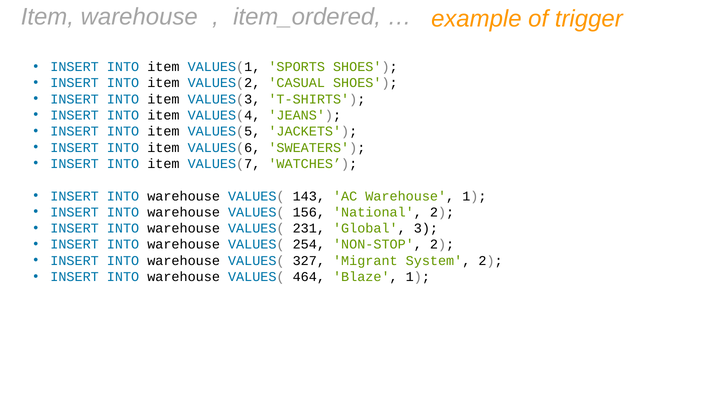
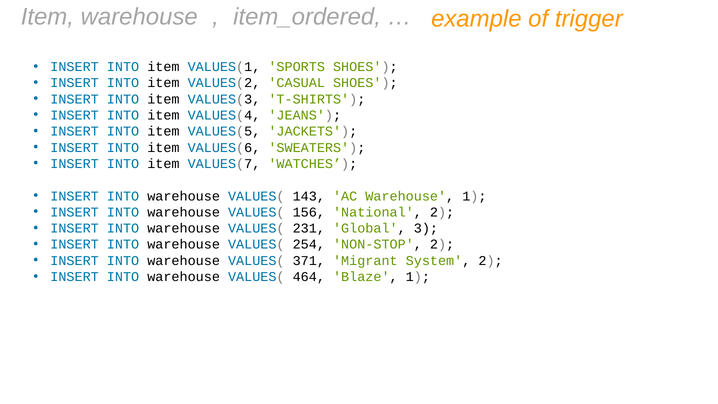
327: 327 -> 371
